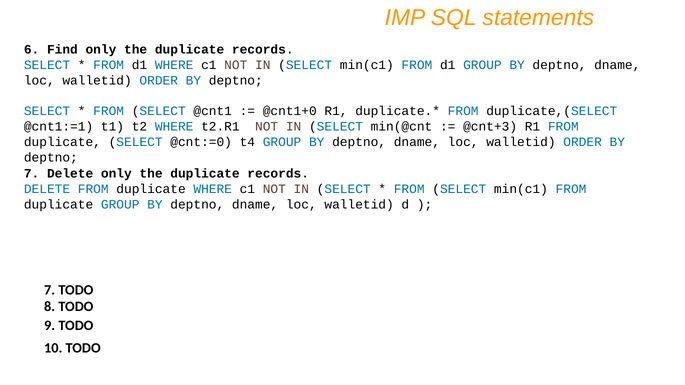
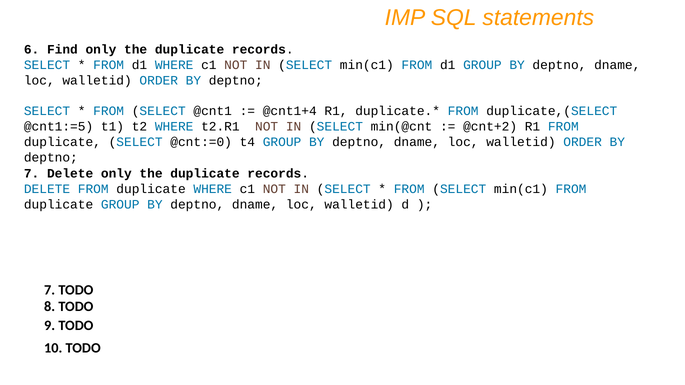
@cnt1+0: @cnt1+0 -> @cnt1+4
@cnt1:=1: @cnt1:=1 -> @cnt1:=5
@cnt+3: @cnt+3 -> @cnt+2
